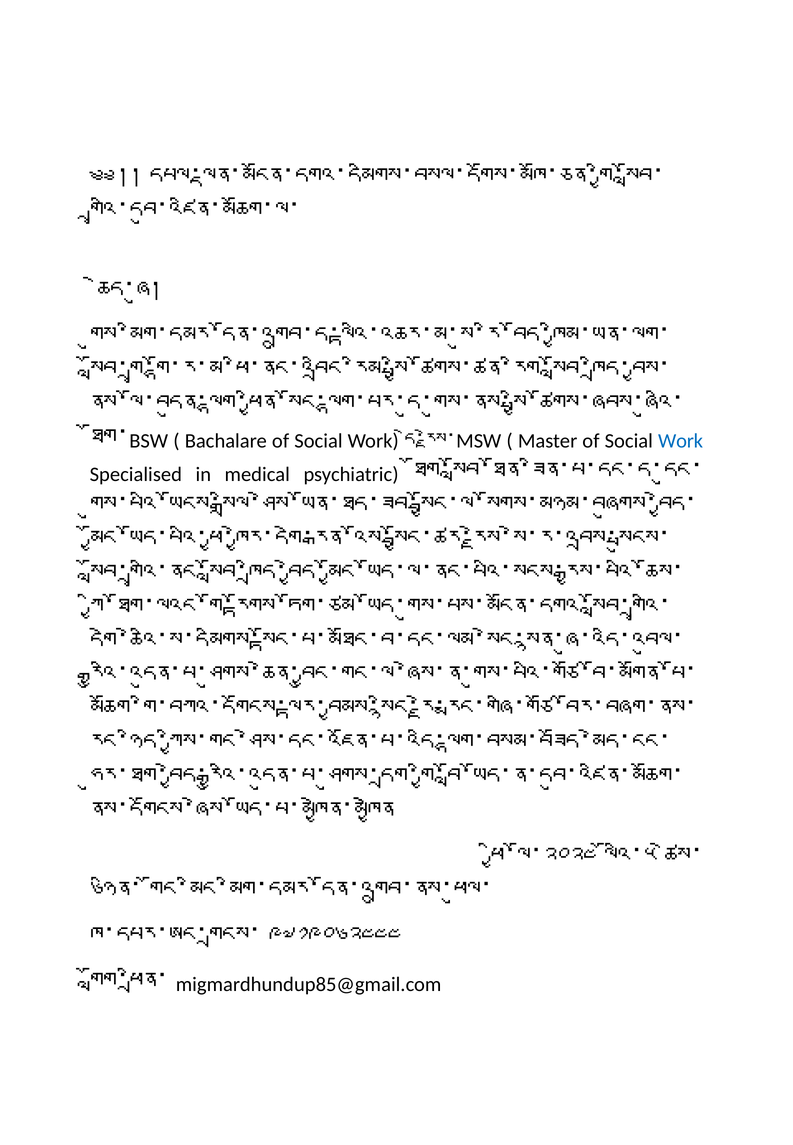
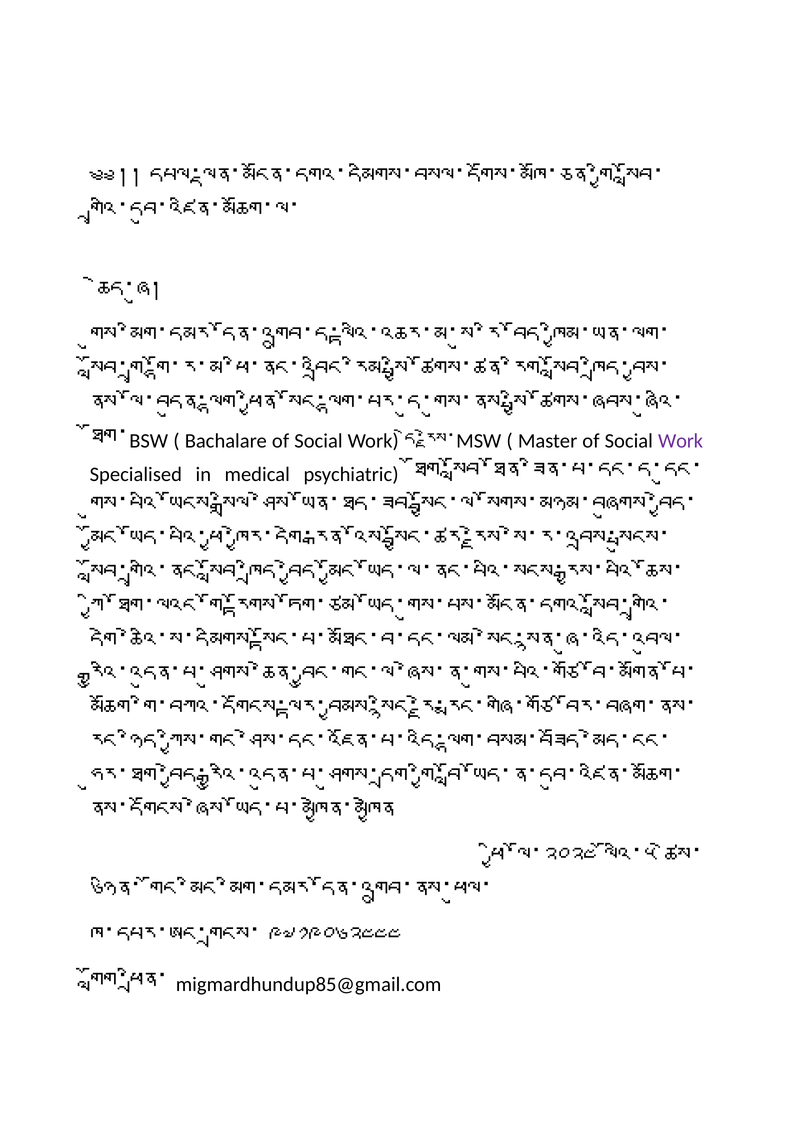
Work at (681, 441) colour: blue -> purple
